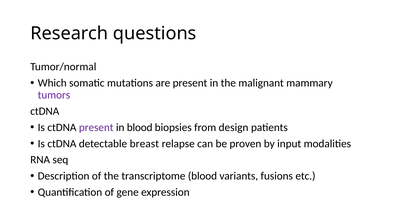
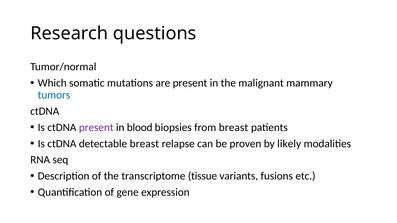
tumors colour: purple -> blue
from design: design -> breast
input: input -> likely
transcriptome blood: blood -> tissue
